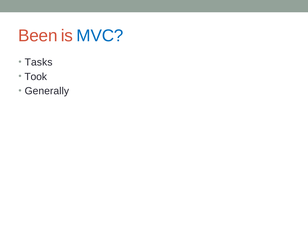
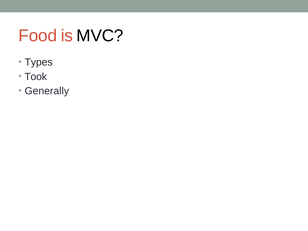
Been: Been -> Food
MVC colour: blue -> black
Tasks: Tasks -> Types
